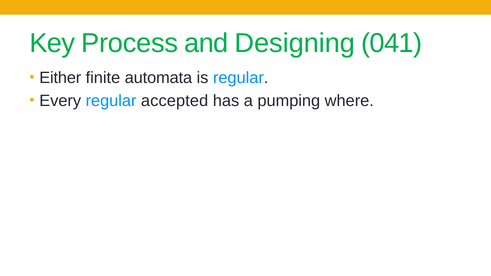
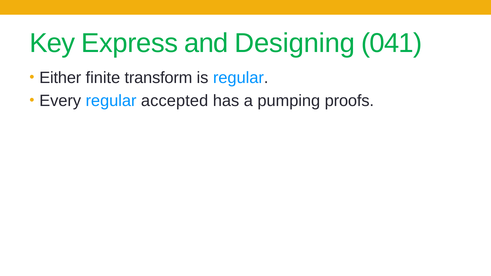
Process: Process -> Express
automata: automata -> transform
where: where -> proofs
